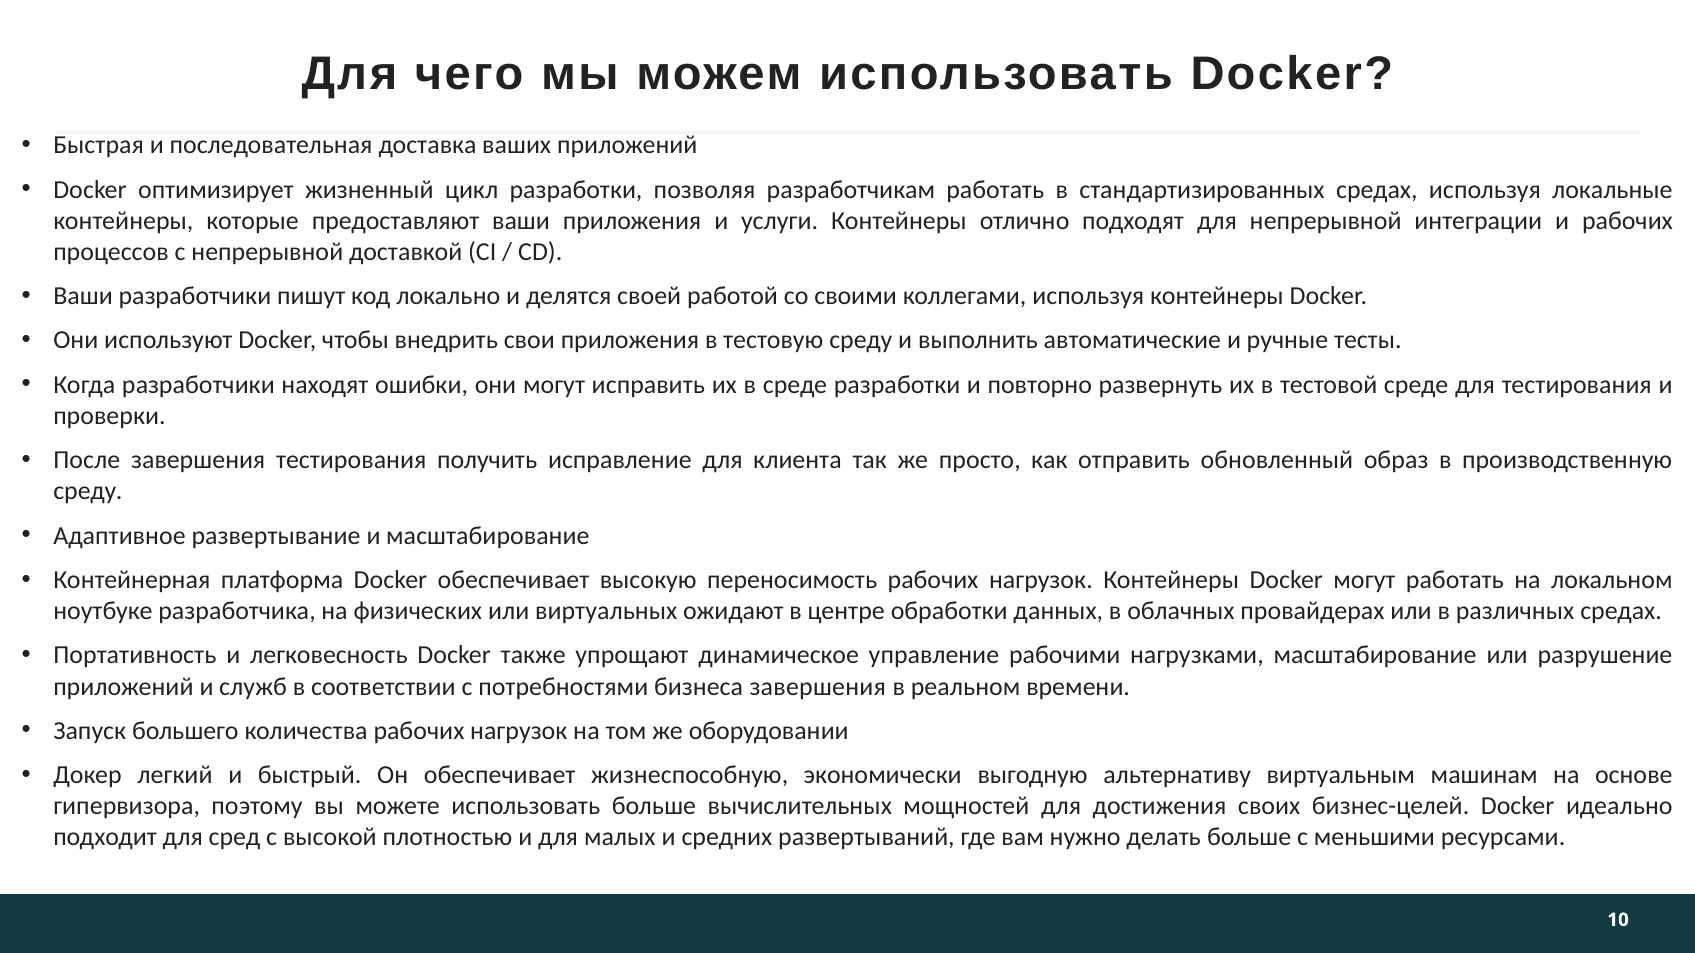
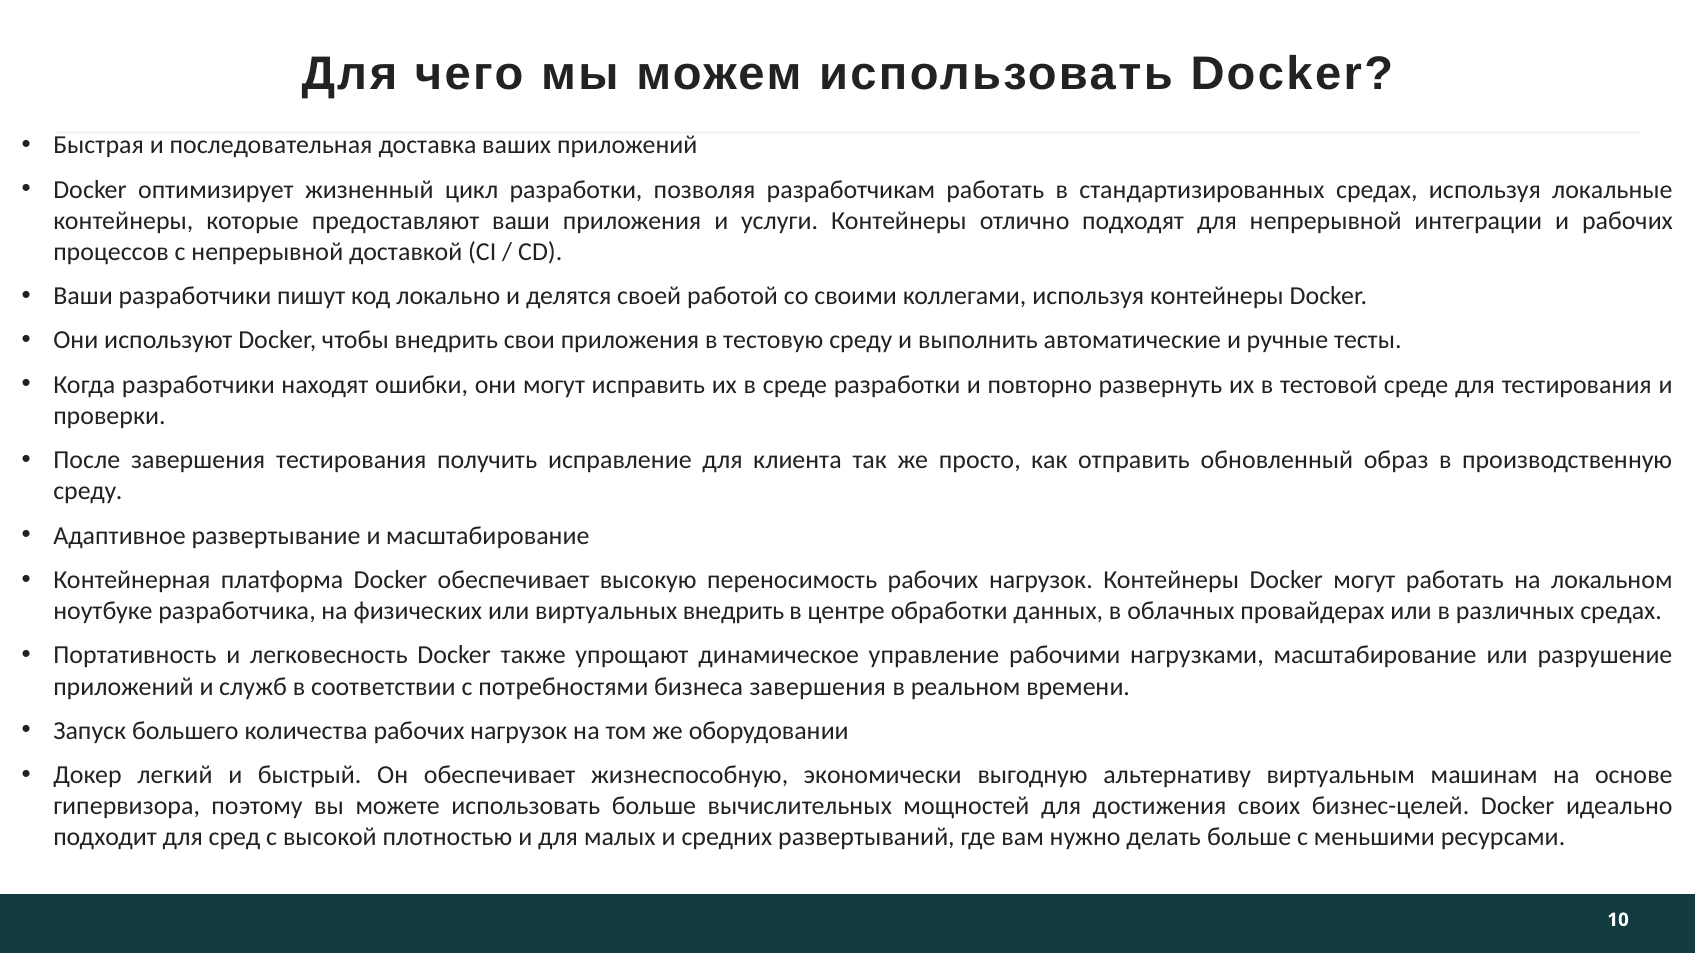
виртуальных ожидают: ожидают -> внедрить
